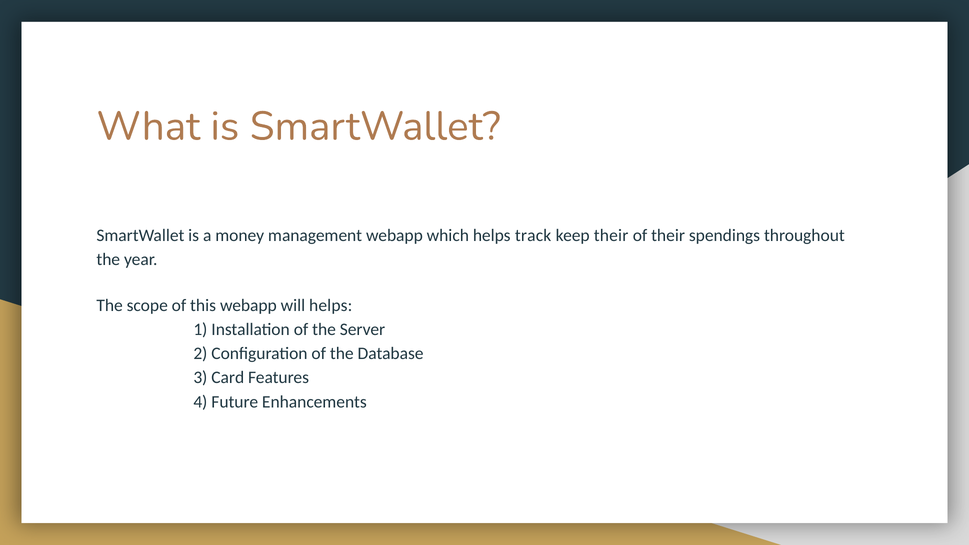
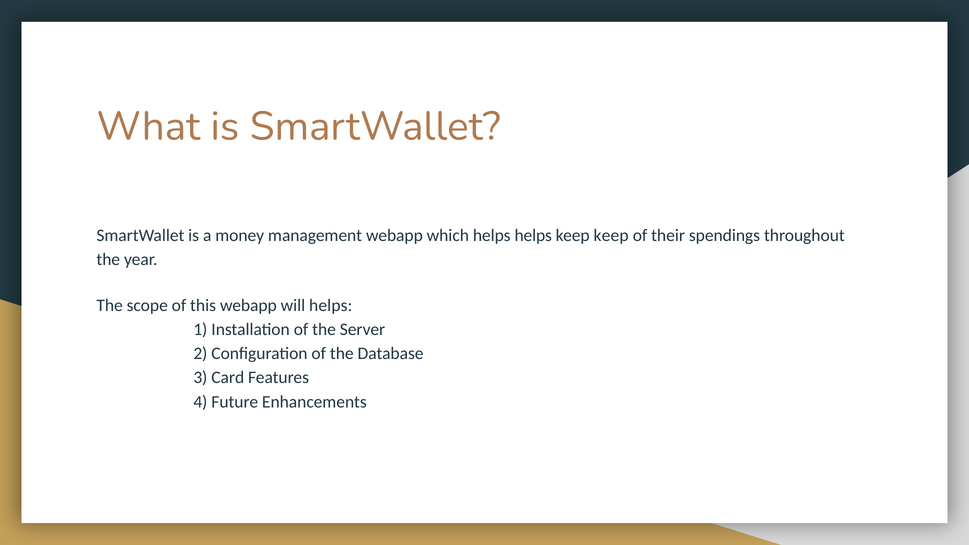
helps track: track -> helps
keep their: their -> keep
